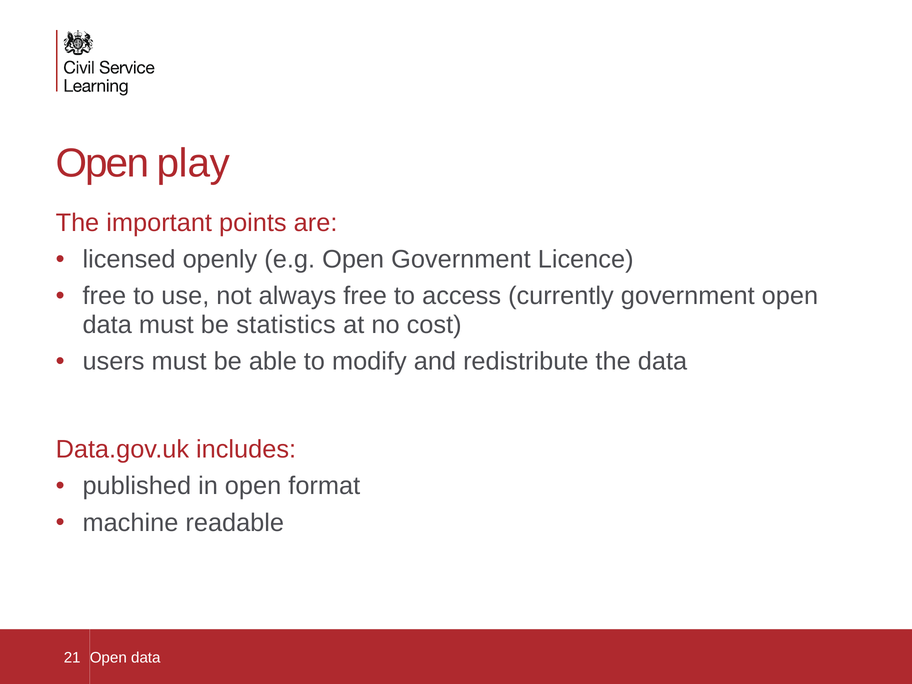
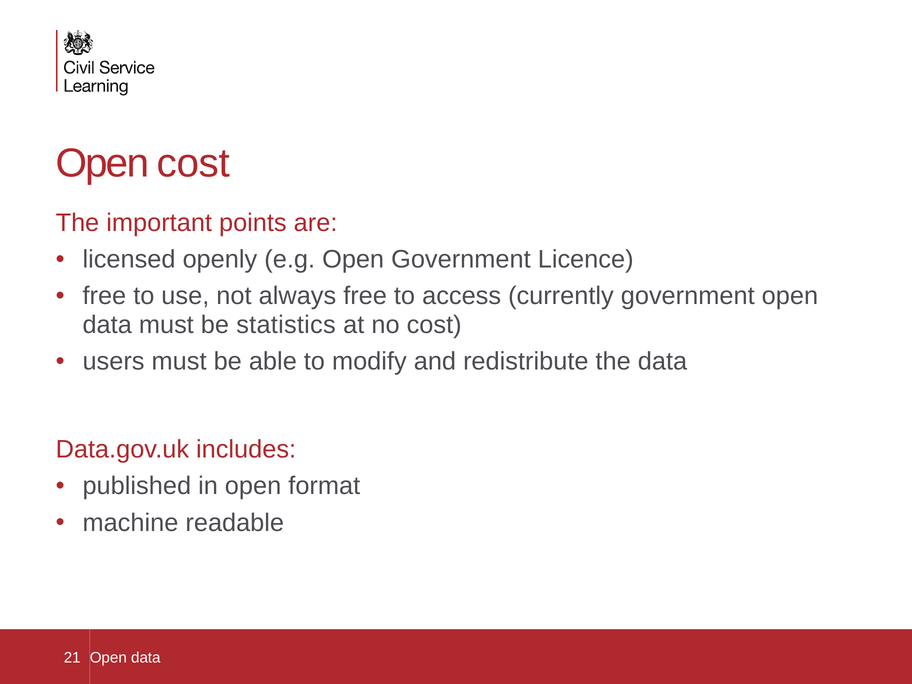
Open play: play -> cost
